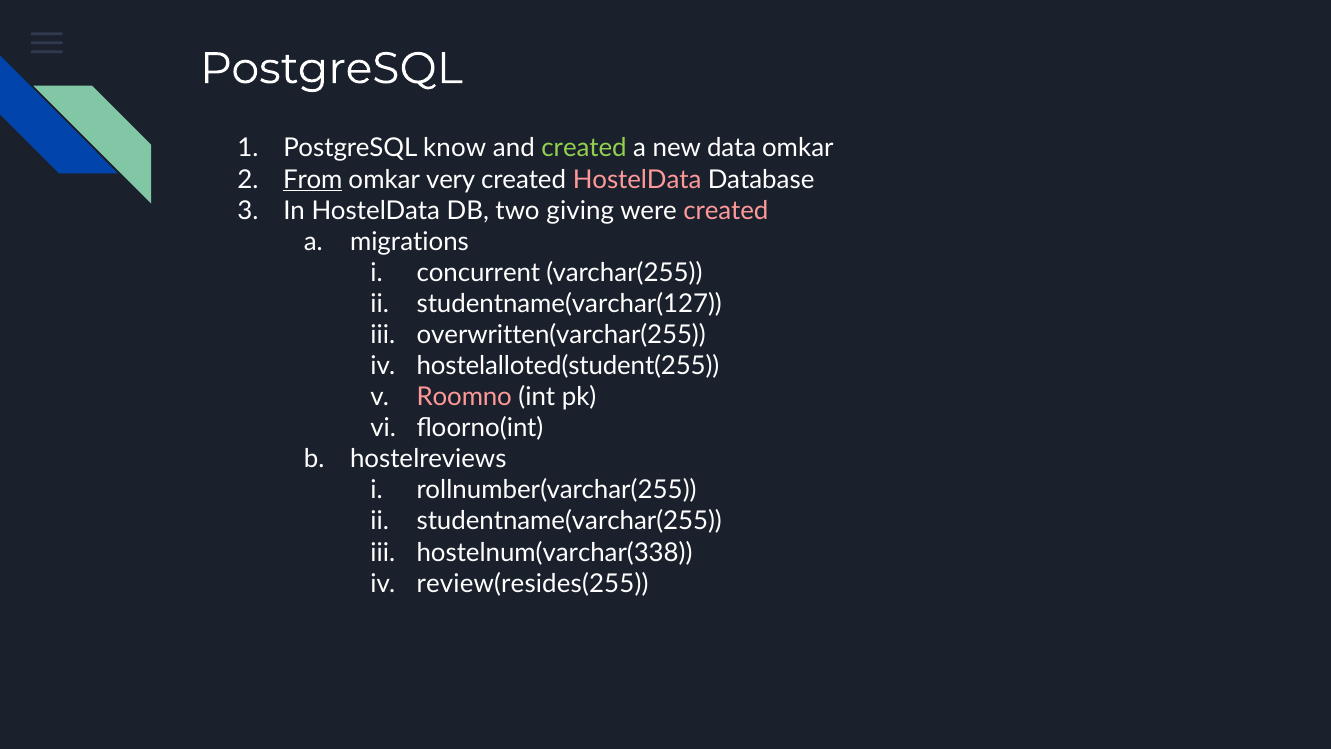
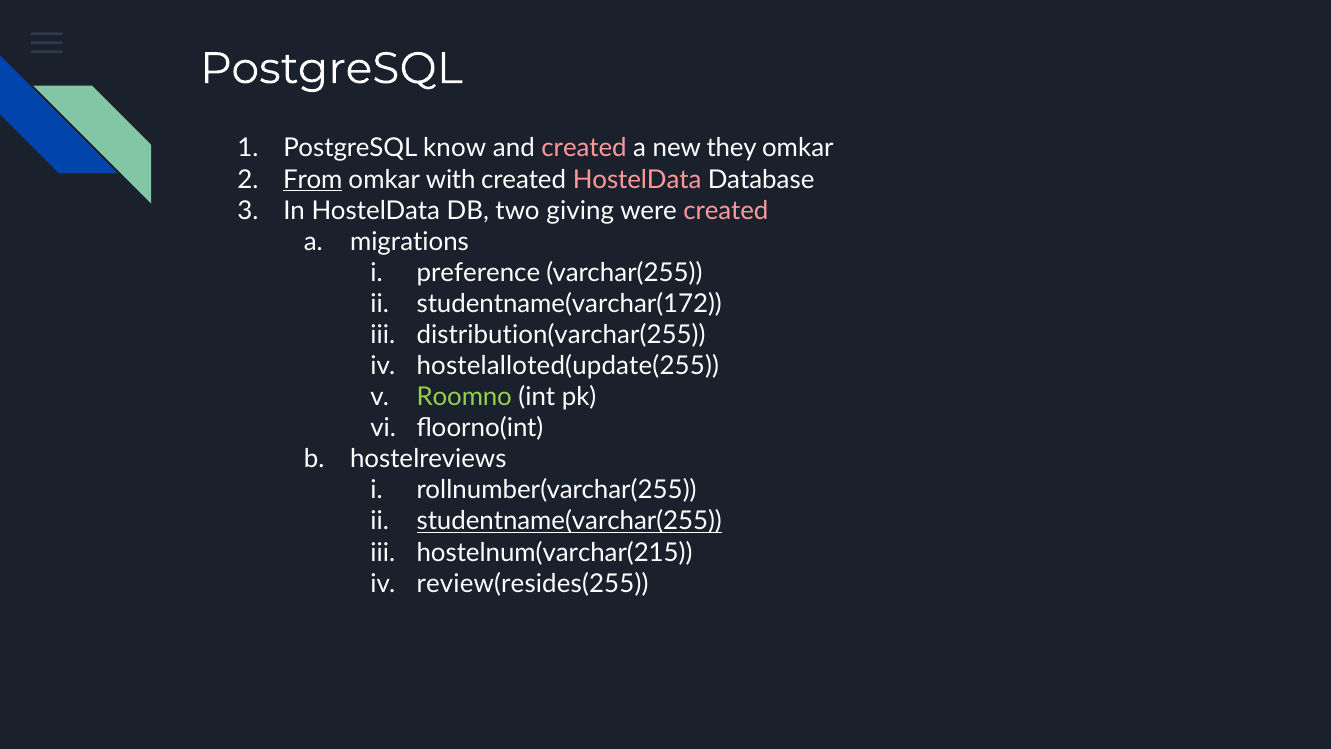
created at (584, 148) colour: light green -> pink
data: data -> they
very: very -> with
concurrent: concurrent -> preference
studentname(varchar(127: studentname(varchar(127 -> studentname(varchar(172
overwritten(varchar(255: overwritten(varchar(255 -> distribution(varchar(255
hostelalloted(student(255: hostelalloted(student(255 -> hostelalloted(update(255
Roomno colour: pink -> light green
studentname(varchar(255 underline: none -> present
hostelnum(varchar(338: hostelnum(varchar(338 -> hostelnum(varchar(215
